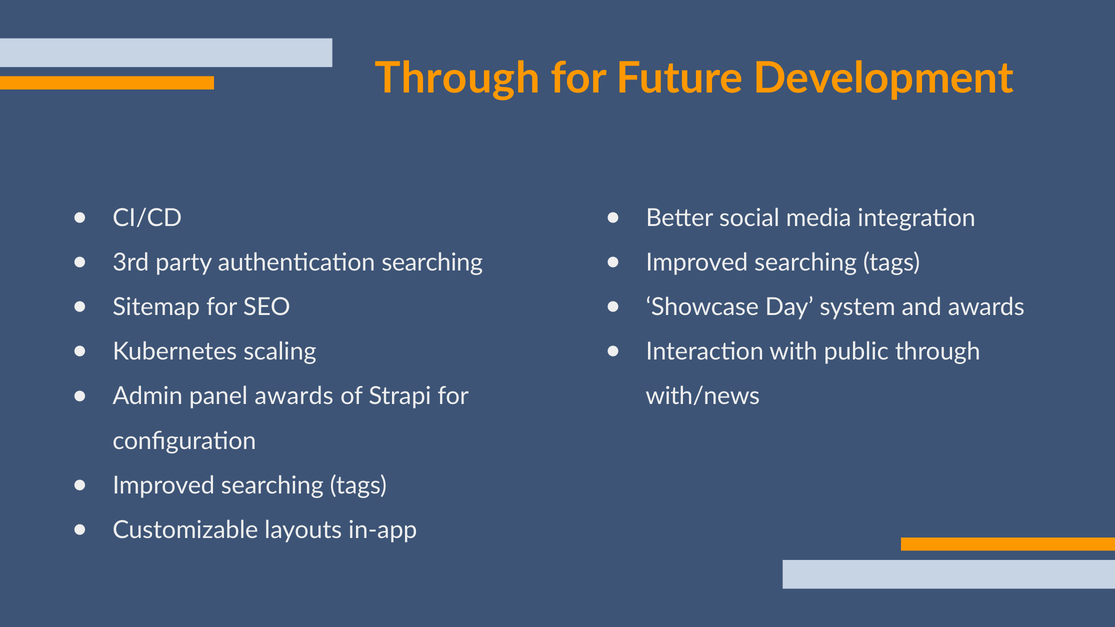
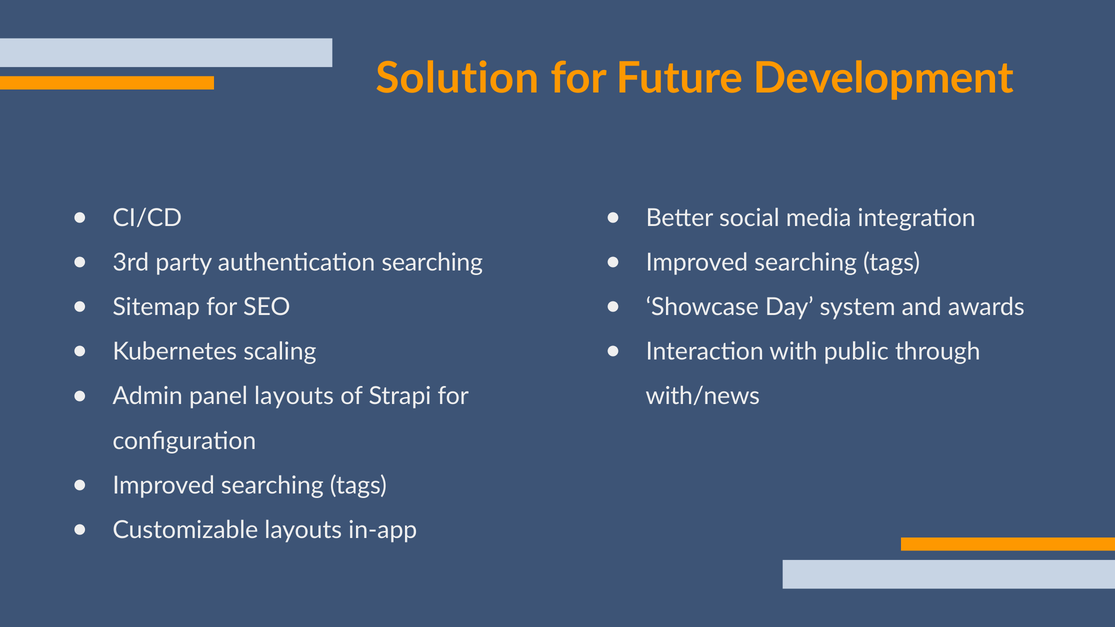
Through at (457, 78): Through -> Solution
panel awards: awards -> layouts
